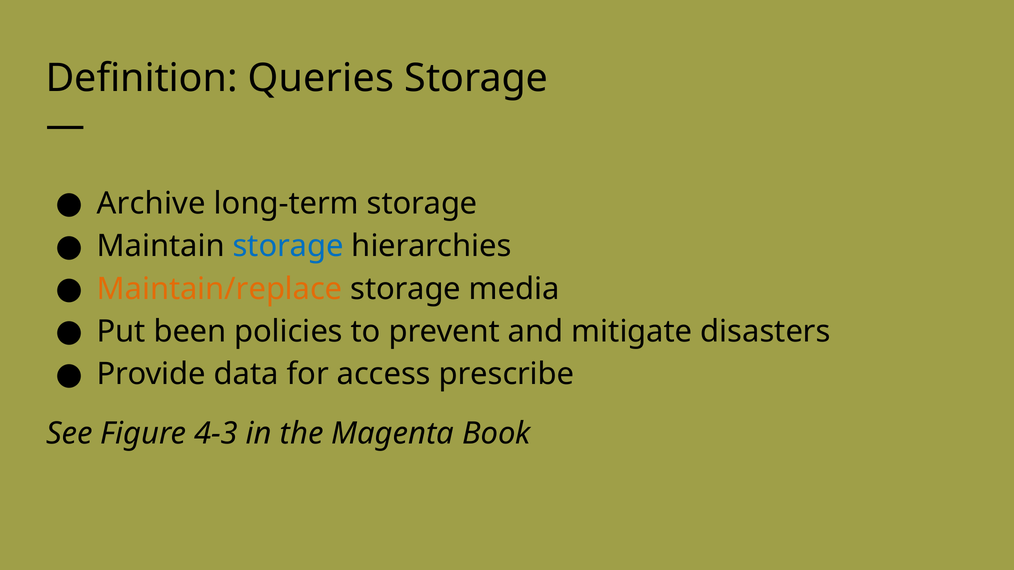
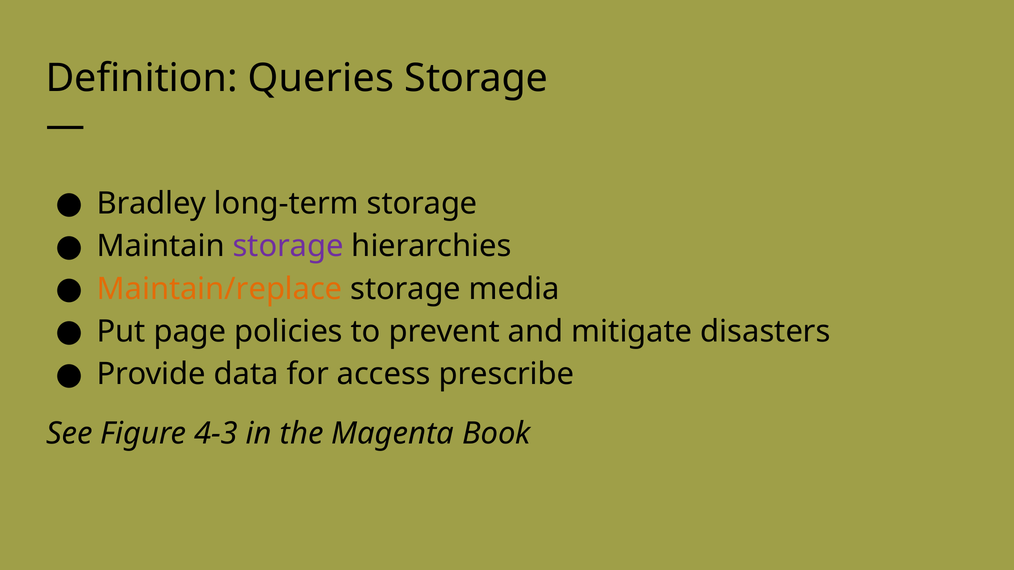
Archive: Archive -> Bradley
storage at (288, 246) colour: blue -> purple
been: been -> page
